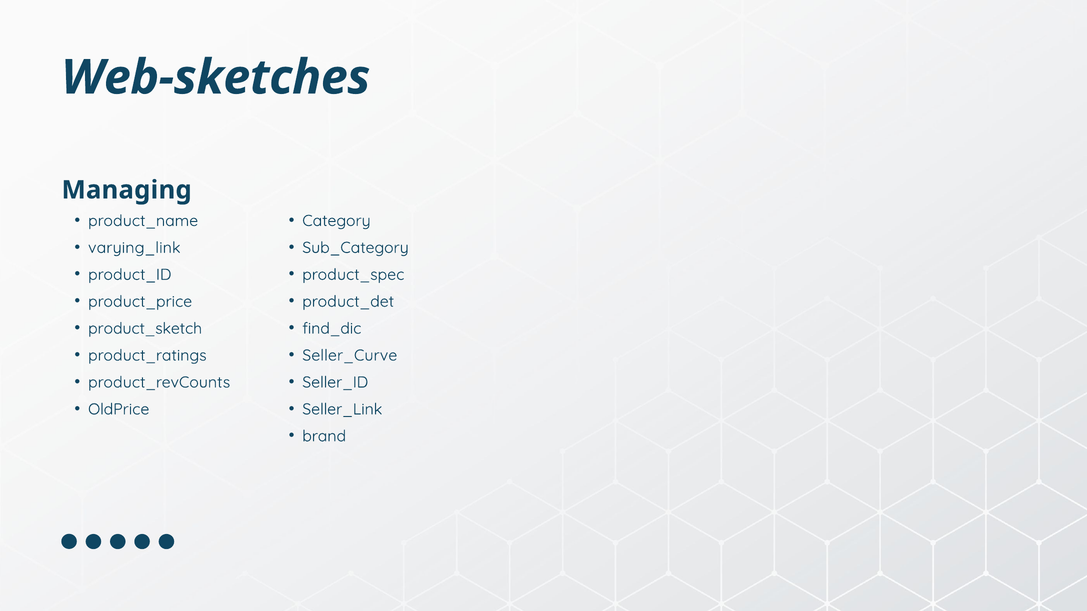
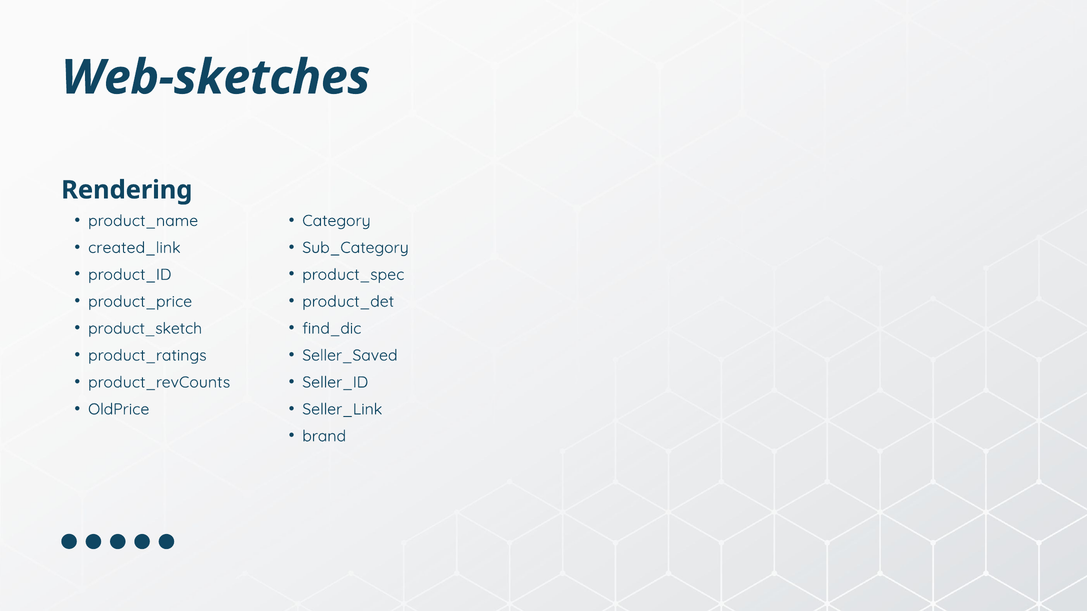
Managing: Managing -> Rendering
varying_link: varying_link -> created_link
Seller_Curve: Seller_Curve -> Seller_Saved
